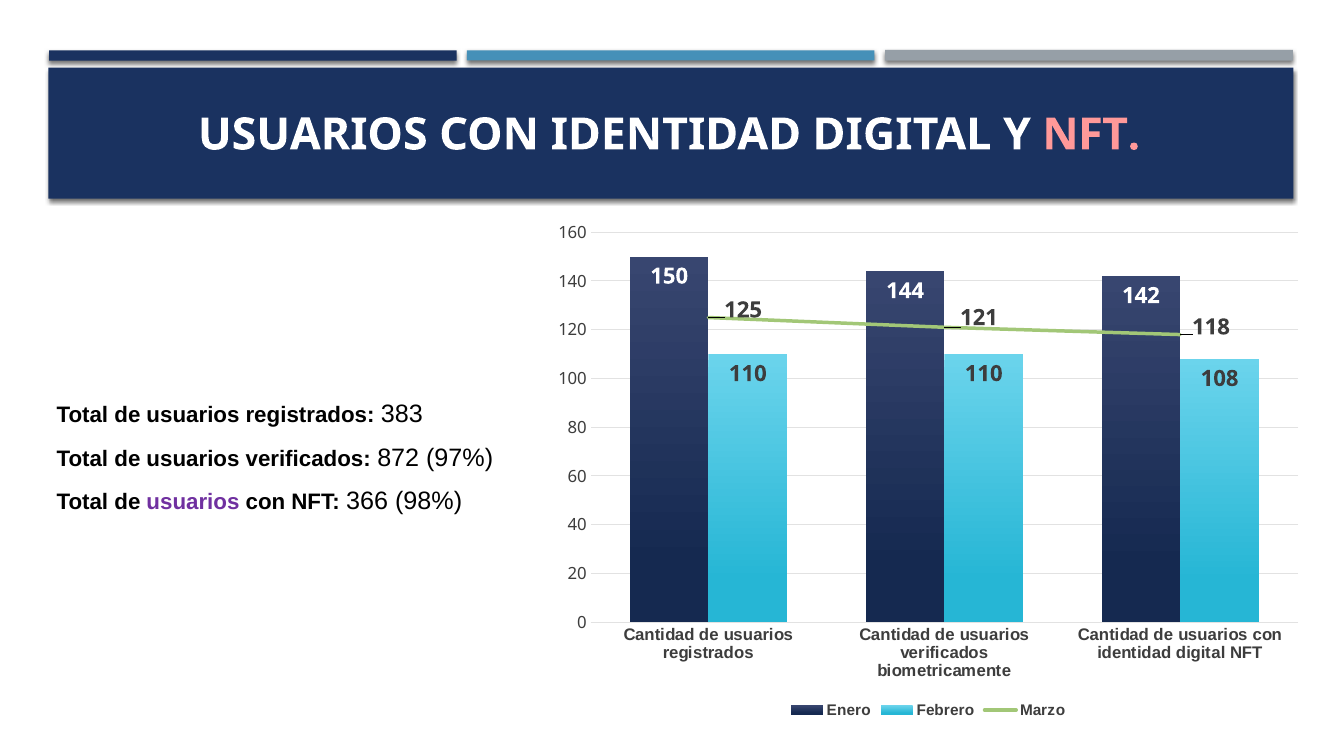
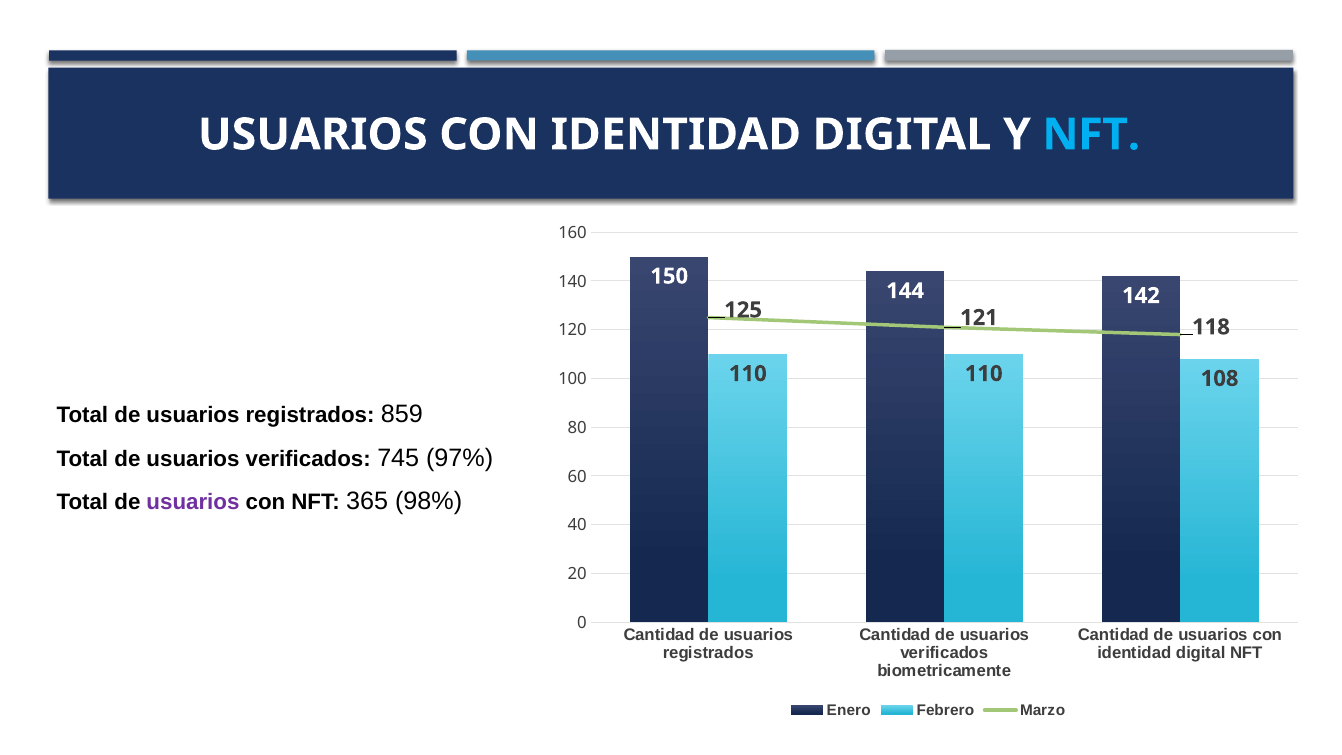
NFT at (1091, 135) colour: pink -> light blue
383: 383 -> 859
872: 872 -> 745
366: 366 -> 365
